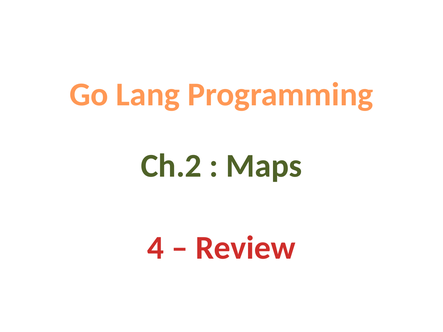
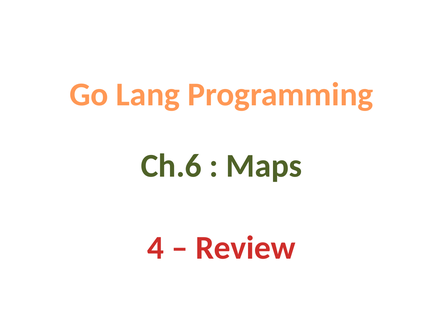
Ch.2: Ch.2 -> Ch.6
